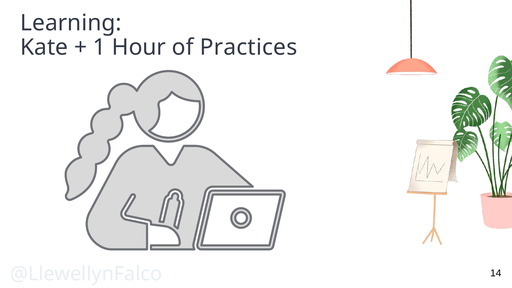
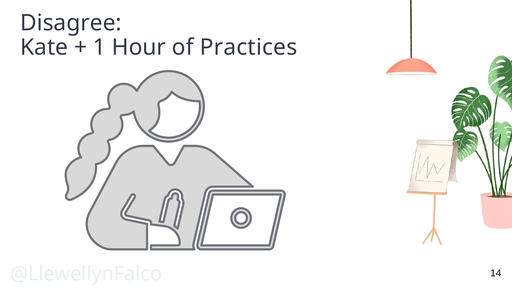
Learning: Learning -> Disagree
